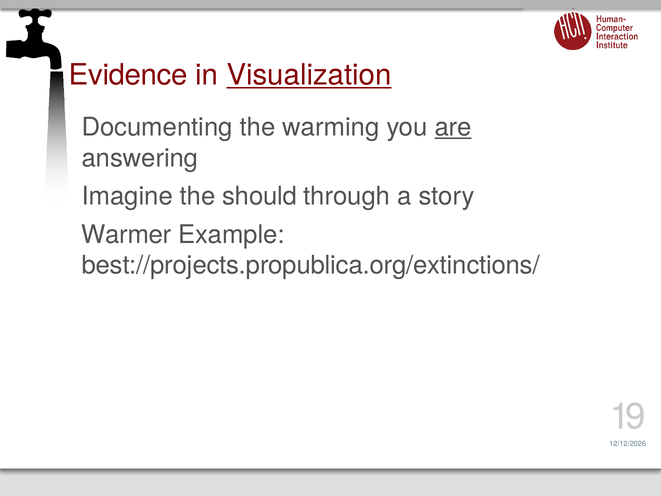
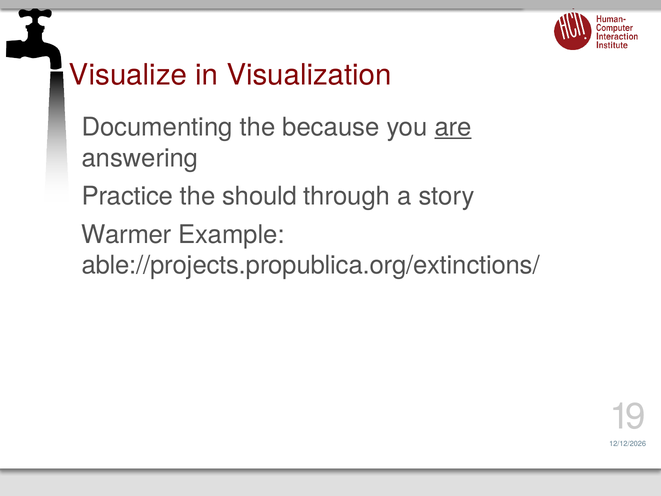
Evidence: Evidence -> Visualize
Visualization underline: present -> none
warming: warming -> because
Imagine: Imagine -> Practice
best://projects.propublica.org/extinctions/: best://projects.propublica.org/extinctions/ -> able://projects.propublica.org/extinctions/
